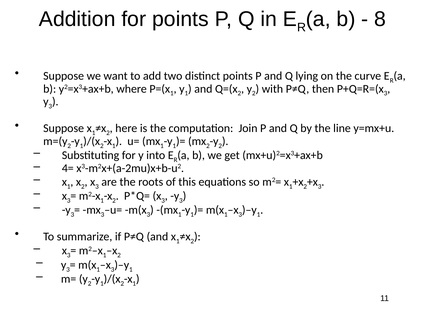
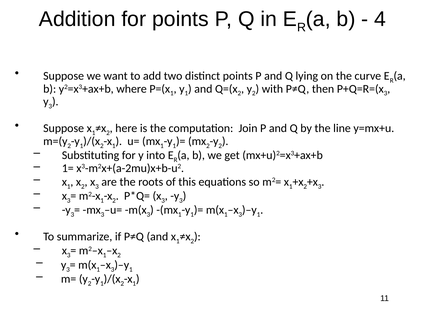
8: 8 -> 4
4=: 4= -> 1=
